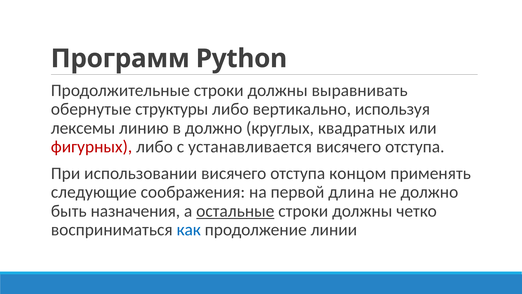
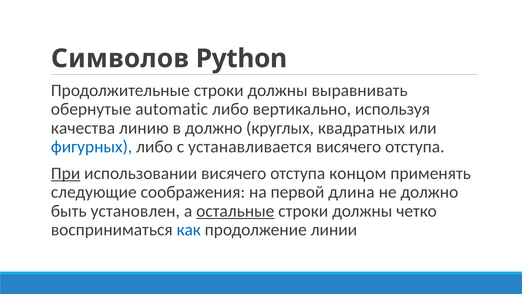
Программ: Программ -> Символов
структуры: структуры -> automatic
лексемы: лексемы -> качества
фигурных colour: red -> blue
При underline: none -> present
назначения: назначения -> установлен
